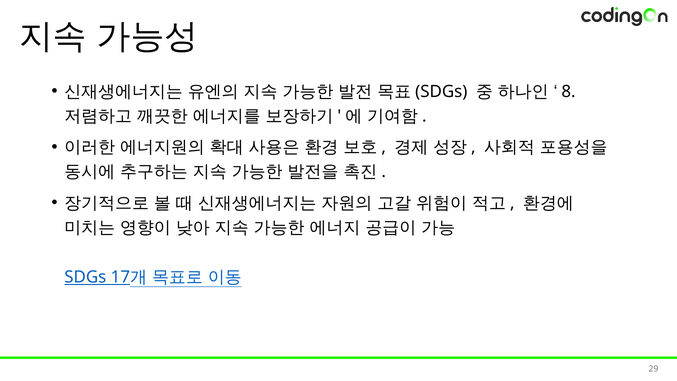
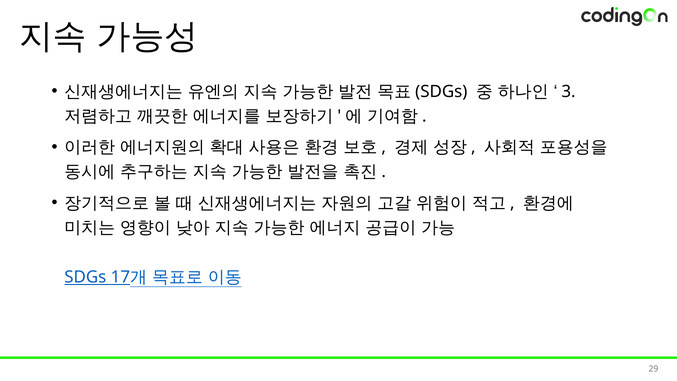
8: 8 -> 3
